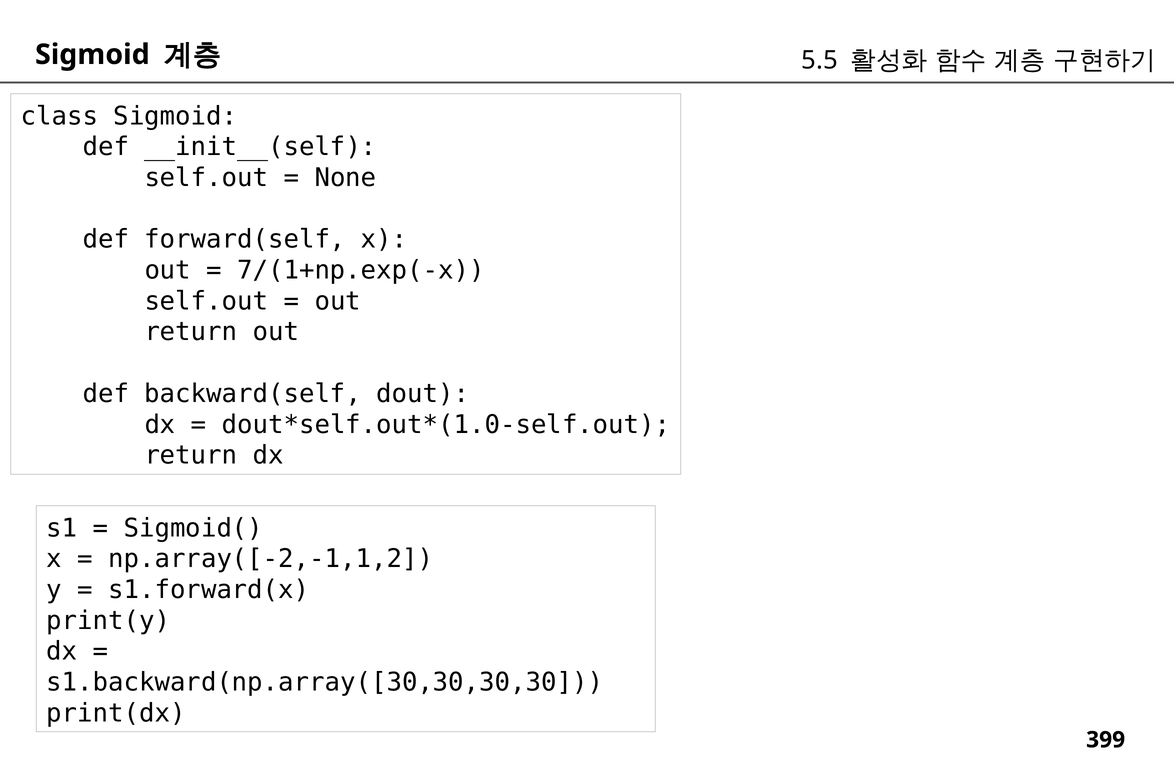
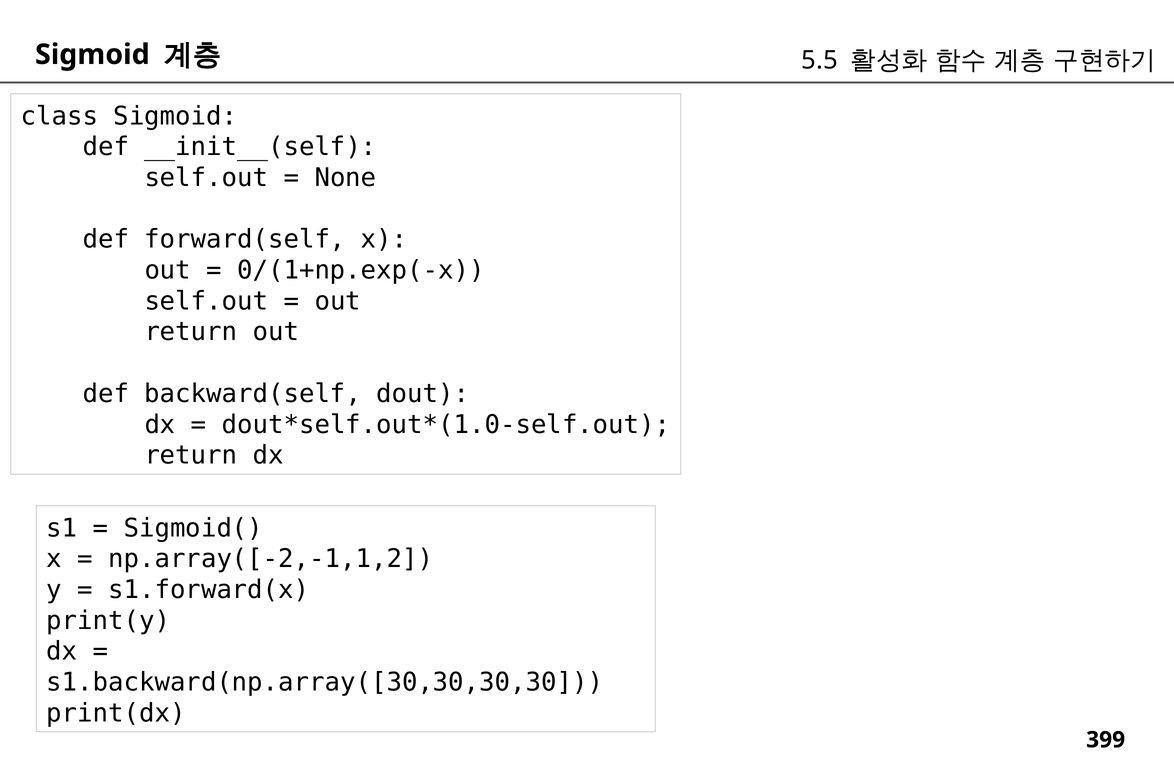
7/(1+np.exp(-x: 7/(1+np.exp(-x -> 0/(1+np.exp(-x
